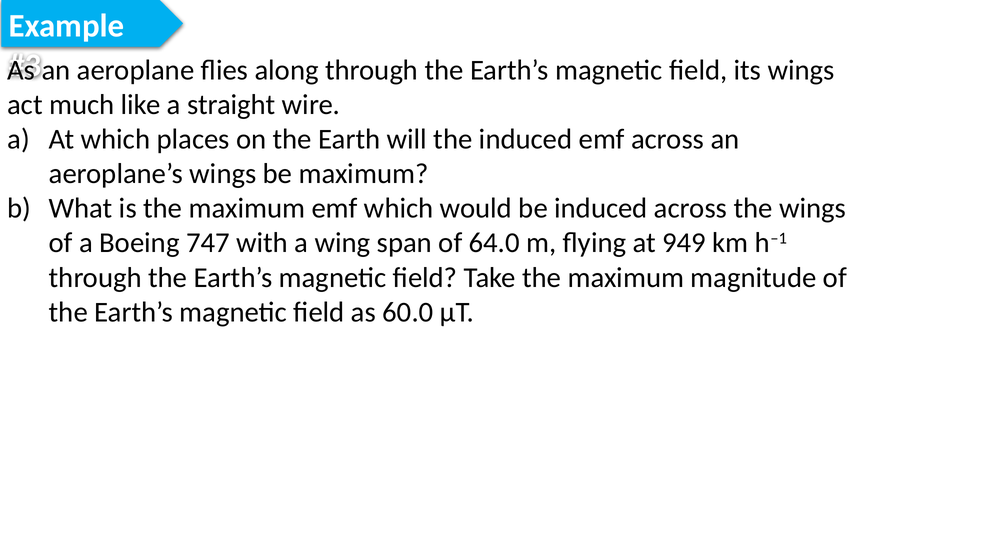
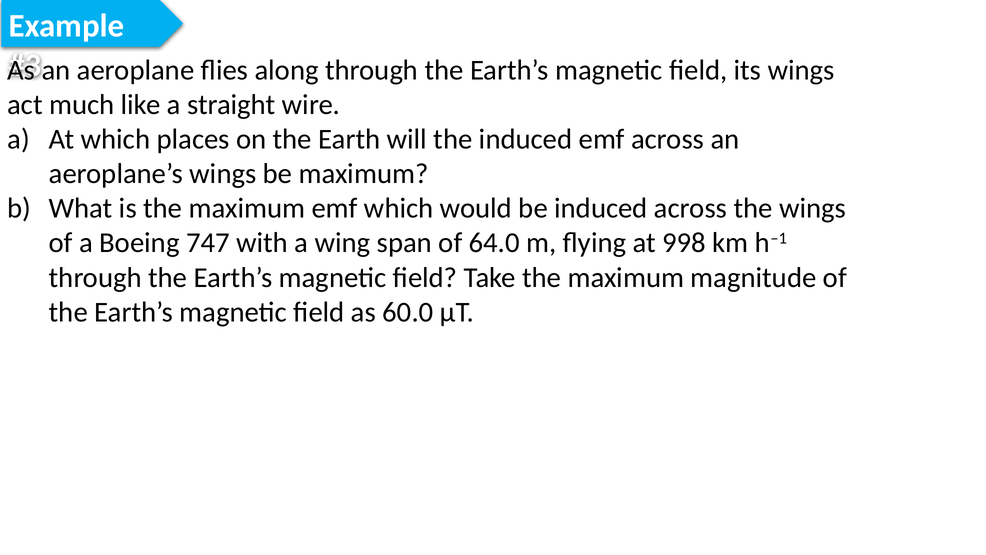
949: 949 -> 998
